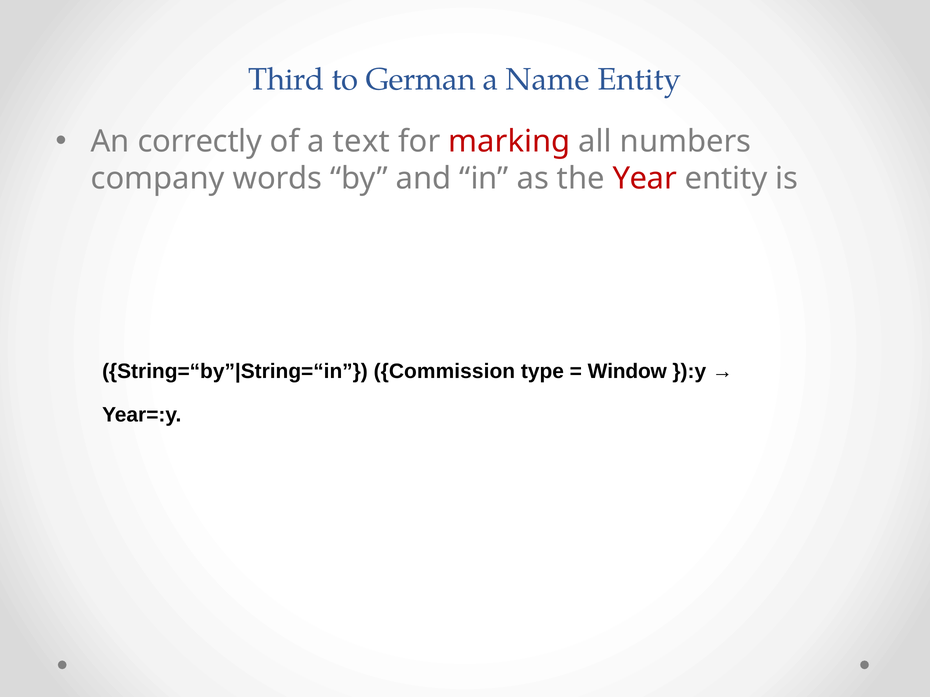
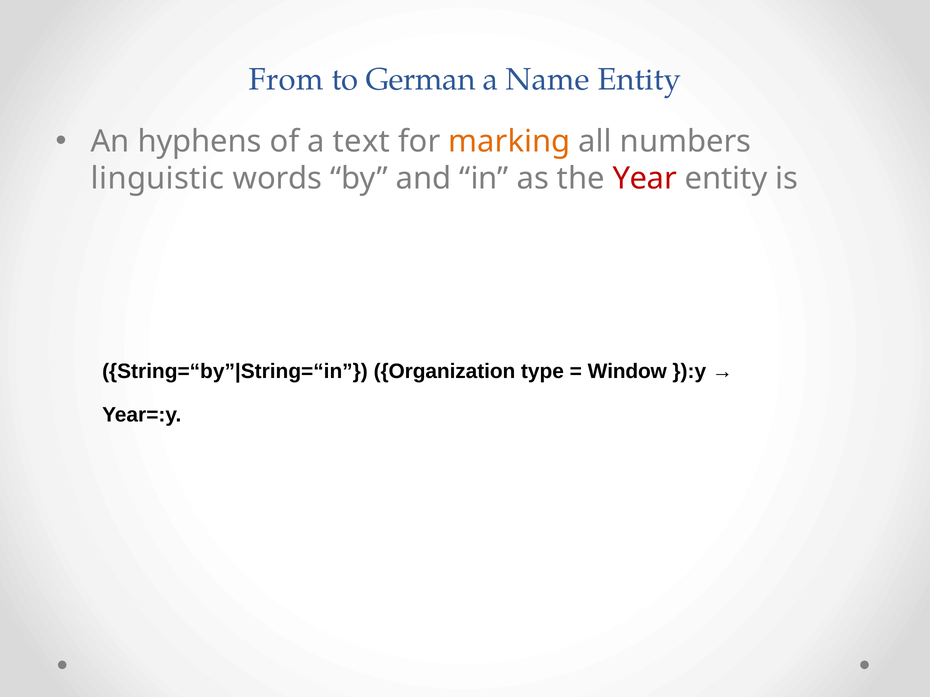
Third: Third -> From
correctly: correctly -> hyphens
marking colour: red -> orange
company: company -> linguistic
Commission: Commission -> Organization
